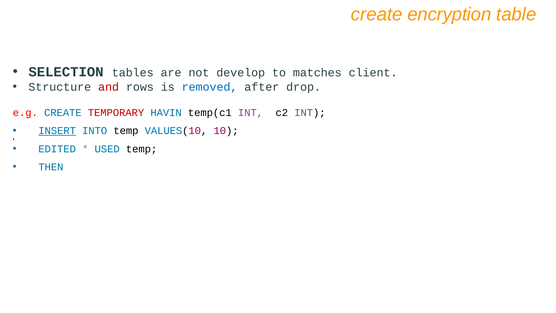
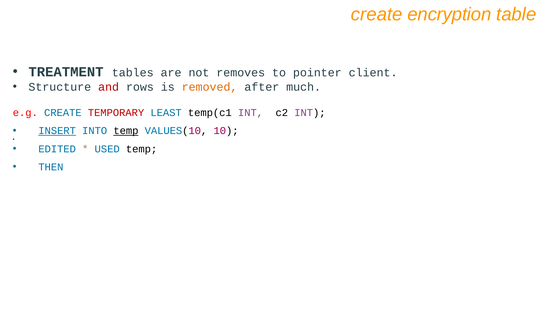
SELECTION: SELECTION -> TREATMENT
develop: develop -> removes
matches: matches -> pointer
removed colour: blue -> orange
drop: drop -> much
HAVIN: HAVIN -> LEAST
temp at (126, 131) underline: none -> present
